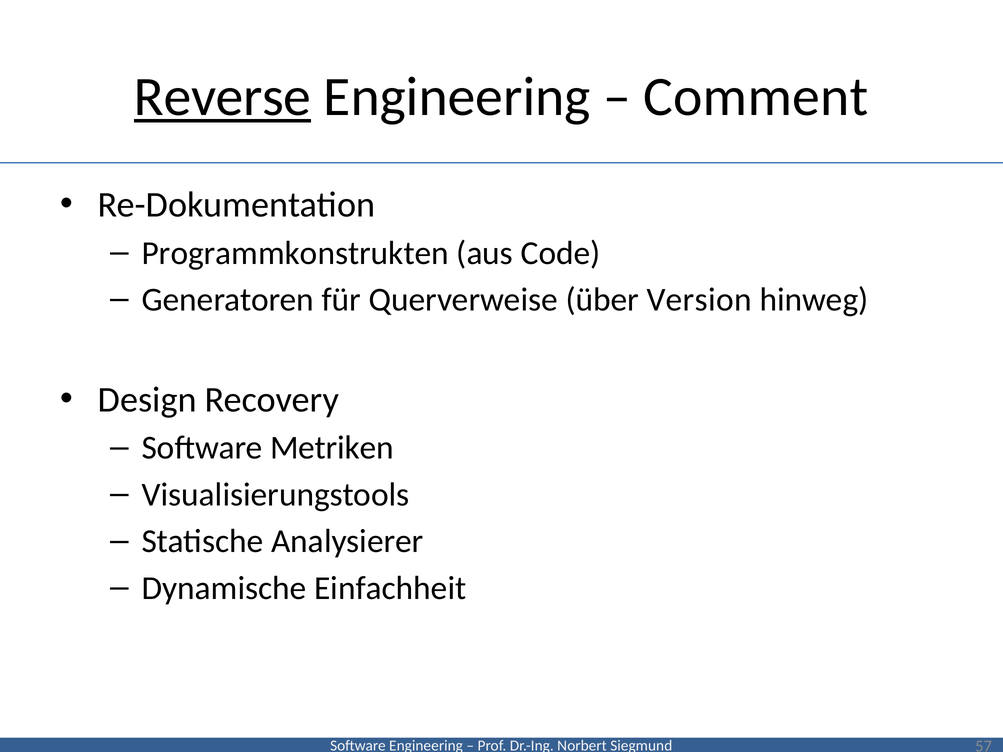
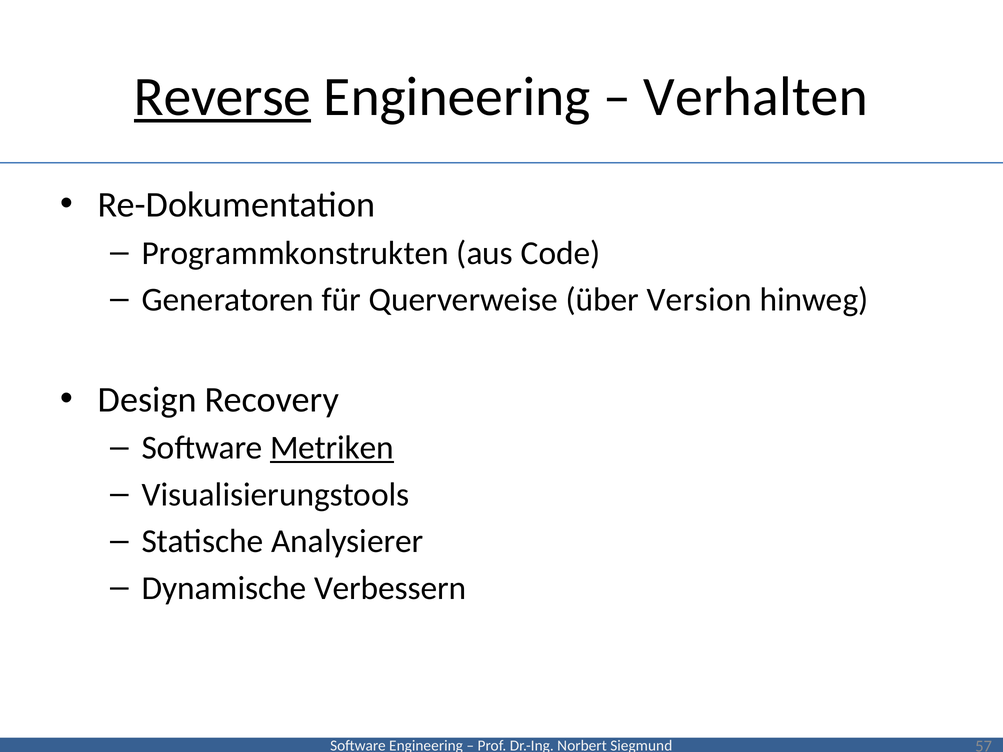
Comment: Comment -> Verhalten
Metriken underline: none -> present
Einfachheit: Einfachheit -> Verbessern
